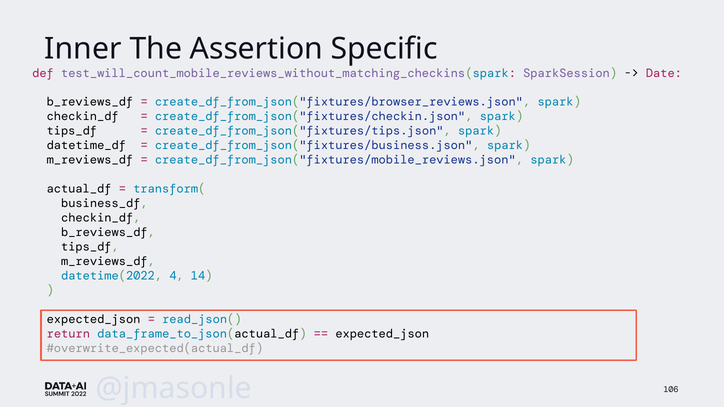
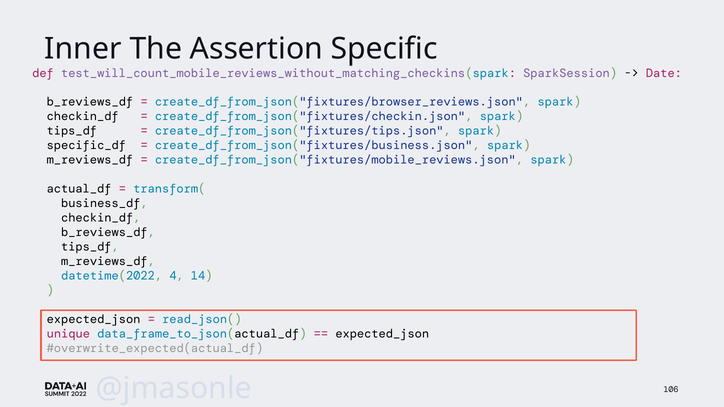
datetime_df: datetime_df -> specific_df
return: return -> unique
